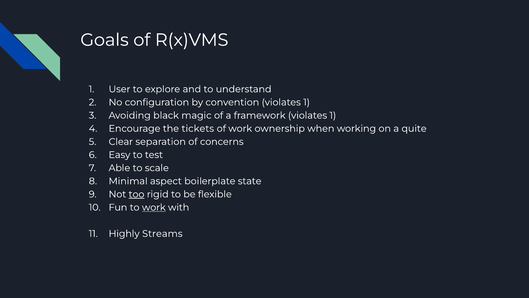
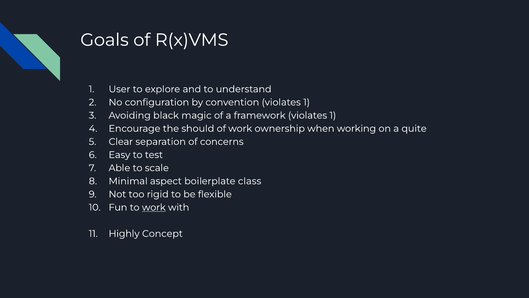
tickets: tickets -> should
state: state -> class
too underline: present -> none
Streams: Streams -> Concept
